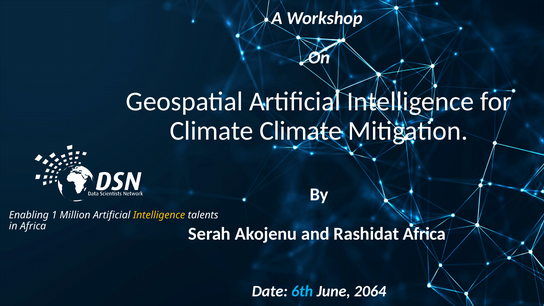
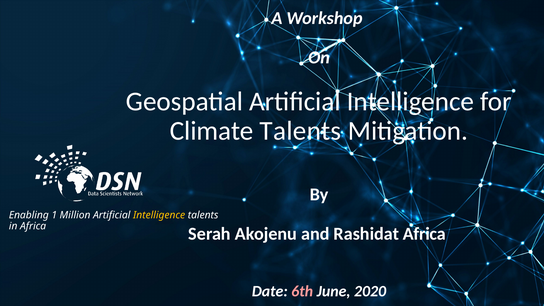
Climate Climate: Climate -> Talents
6th colour: light blue -> pink
2064: 2064 -> 2020
